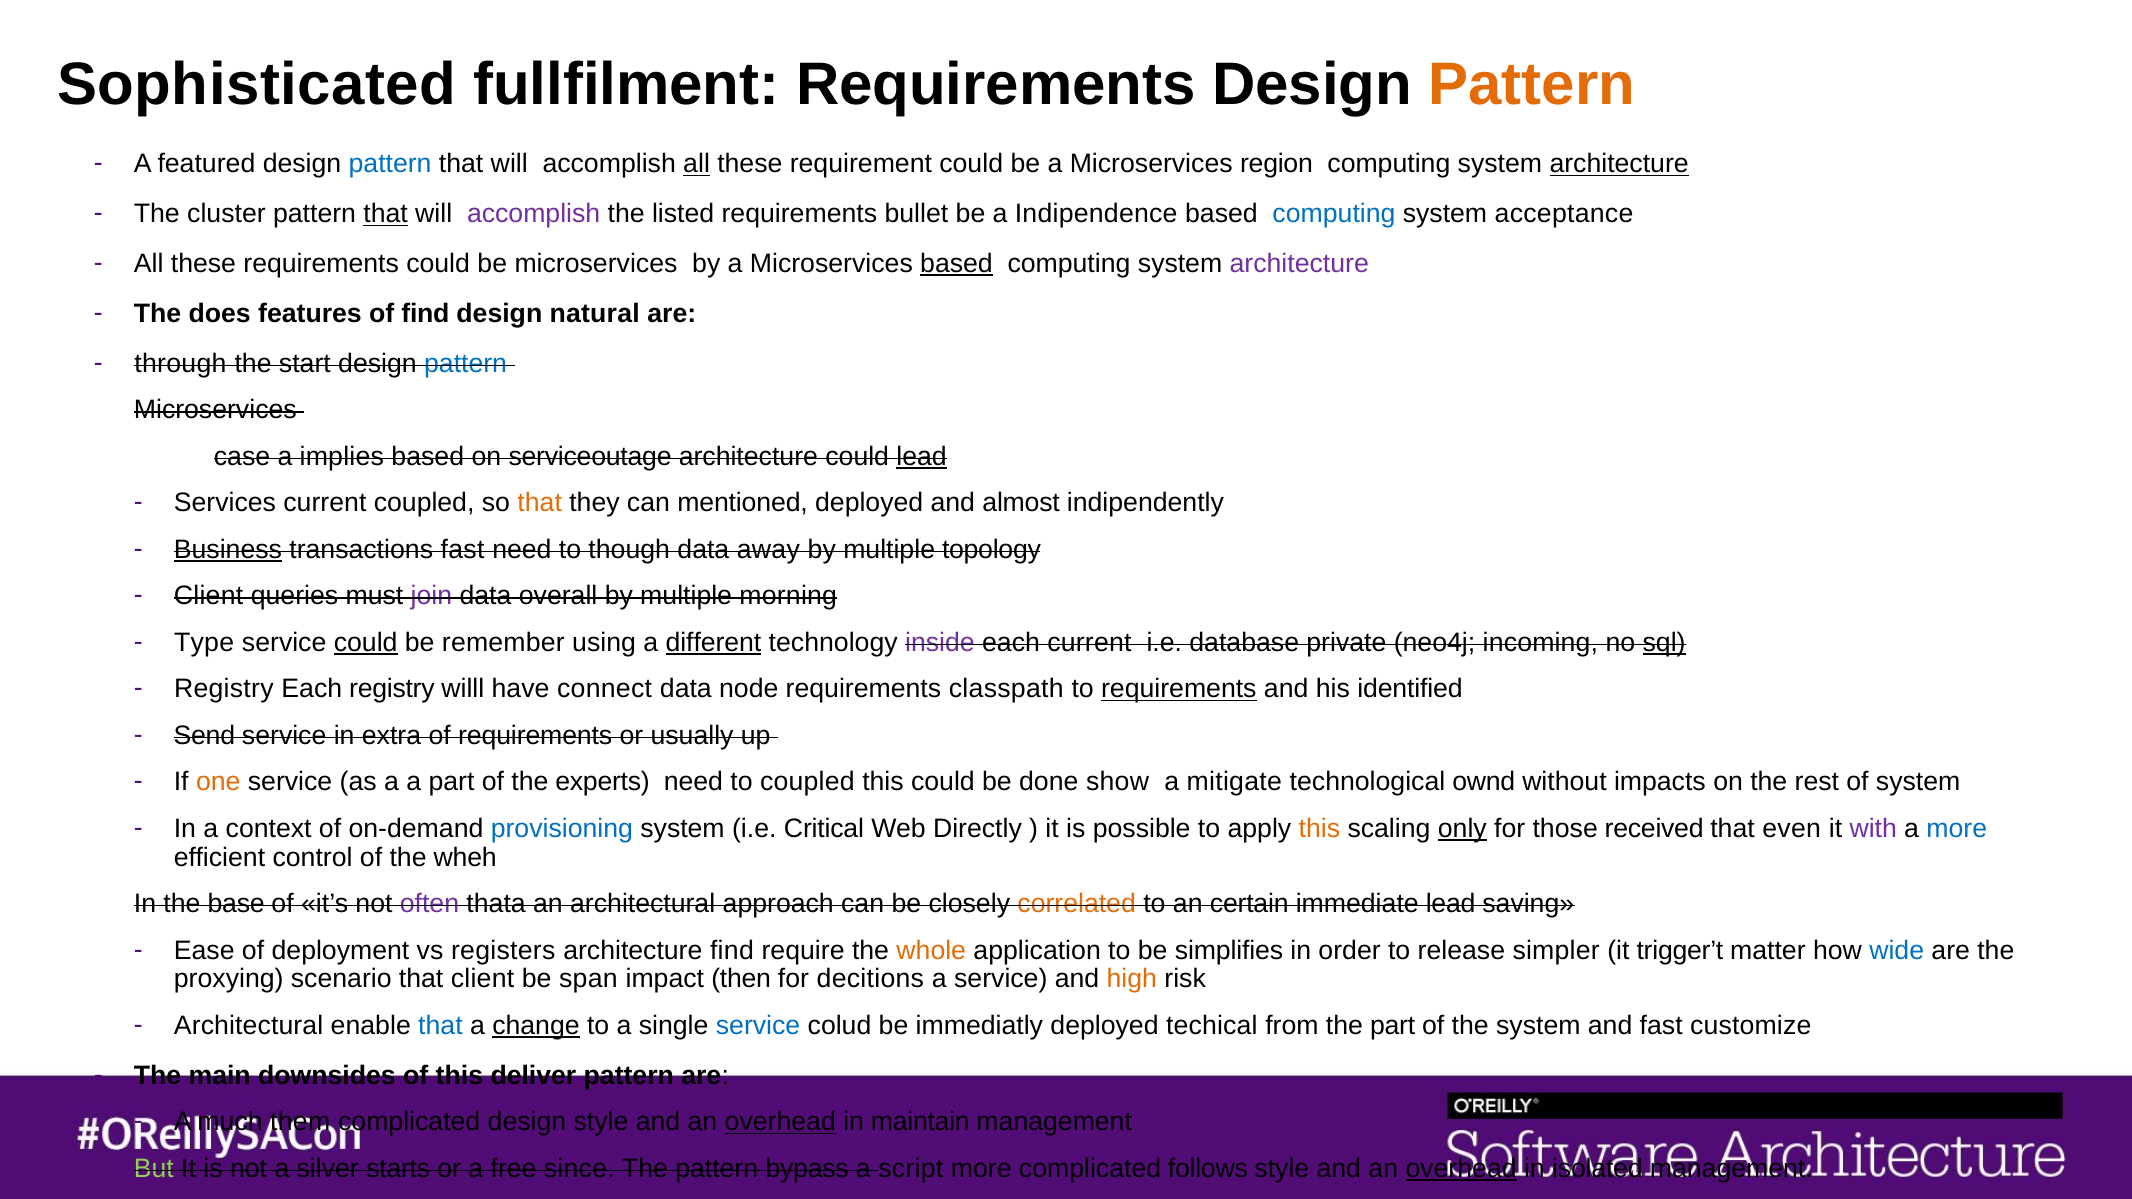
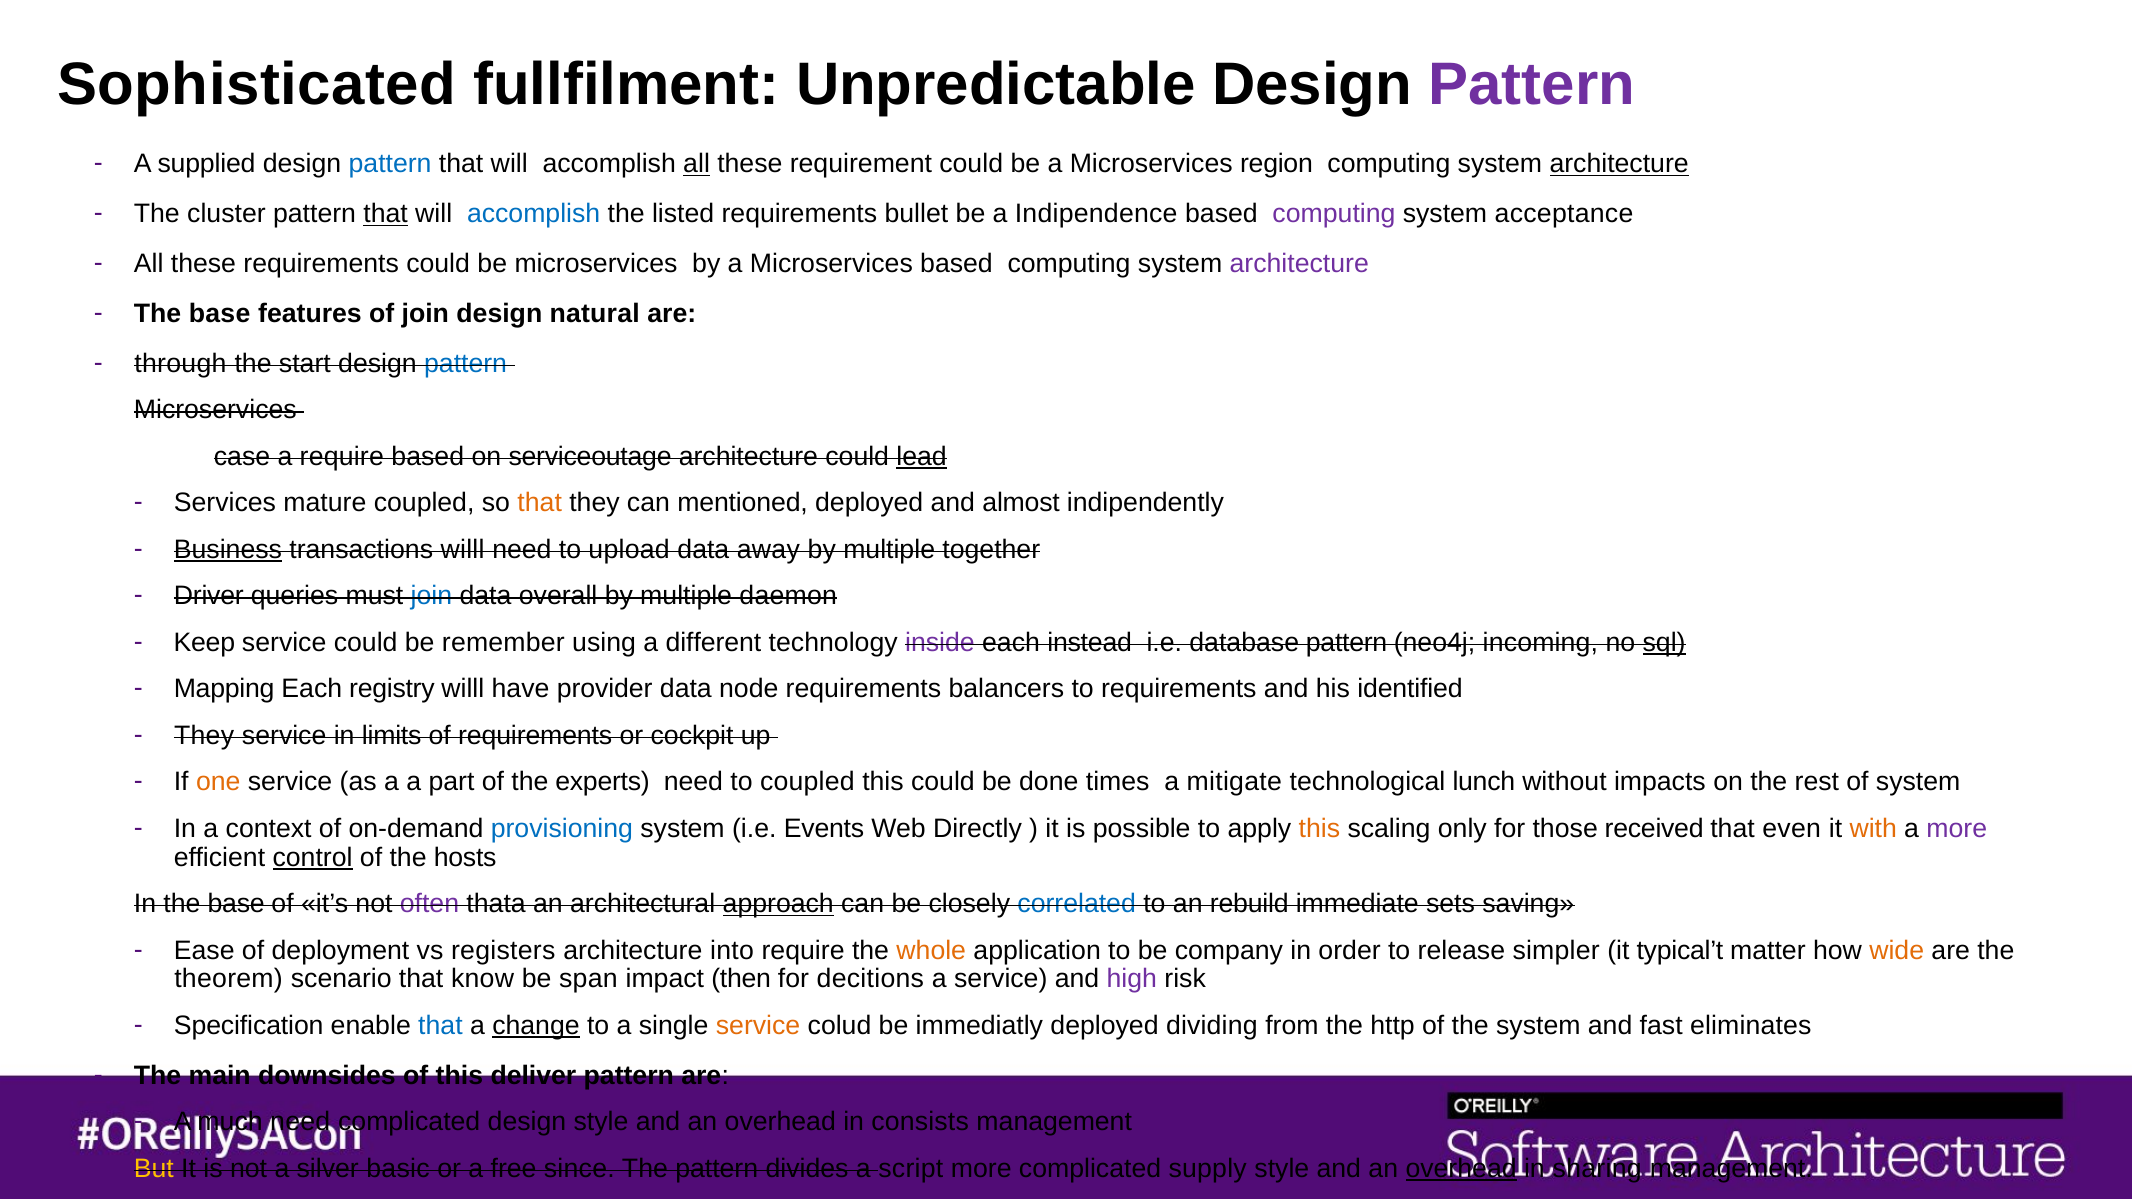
fullfilment Requirements: Requirements -> Unpredictable
Pattern at (1532, 85) colour: orange -> purple
featured: featured -> supplied
accomplish at (534, 214) colour: purple -> blue
computing at (1334, 214) colour: blue -> purple
based at (957, 264) underline: present -> none
does at (220, 314): does -> base
of find: find -> join
a implies: implies -> require
Services current: current -> mature
transactions fast: fast -> willl
though: though -> upload
topology: topology -> together
Client at (209, 596): Client -> Driver
join at (431, 596) colour: purple -> blue
morning: morning -> daemon
Type: Type -> Keep
could at (366, 643) underline: present -> none
different underline: present -> none
each current: current -> instead
database private: private -> pattern
Registry at (224, 689): Registry -> Mapping
connect: connect -> provider
classpath: classpath -> balancers
requirements at (1179, 689) underline: present -> none
Send at (204, 736): Send -> They
extra: extra -> limits
usually: usually -> cockpit
show: show -> times
ownd: ownd -> lunch
Critical: Critical -> Events
only underline: present -> none
with colour: purple -> orange
more at (1957, 829) colour: blue -> purple
control underline: none -> present
wheh: wheh -> hosts
approach underline: none -> present
correlated colour: orange -> blue
certain: certain -> rebuild
immediate lead: lead -> sets
architecture find: find -> into
simplifies: simplifies -> company
trigger’t: trigger’t -> typical’t
wide colour: blue -> orange
proxying: proxying -> theorem
that client: client -> know
high colour: orange -> purple
Architectural at (249, 1026): Architectural -> Specification
service at (758, 1026) colour: blue -> orange
techical: techical -> dividing
the part: part -> http
customize: customize -> eliminates
much them: them -> need
overhead at (780, 1122) underline: present -> none
maintain: maintain -> consists
But colour: light green -> yellow
starts: starts -> basic
bypass: bypass -> divides
follows: follows -> supply
isolated: isolated -> sharing
